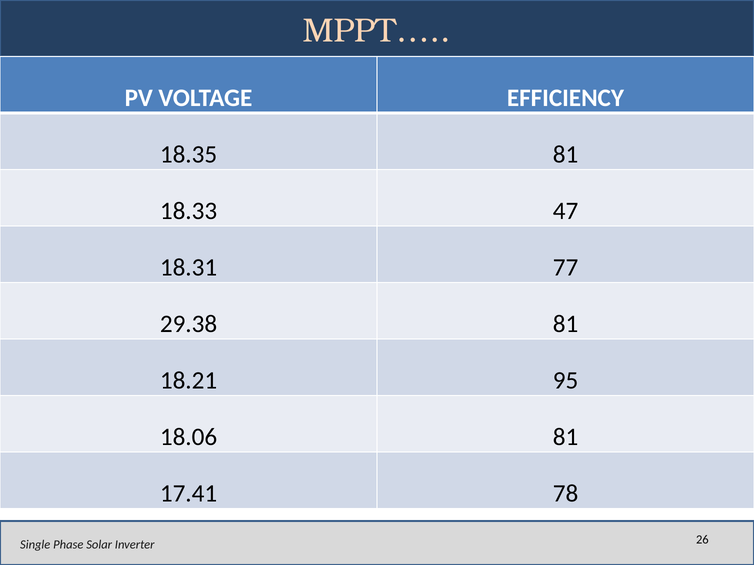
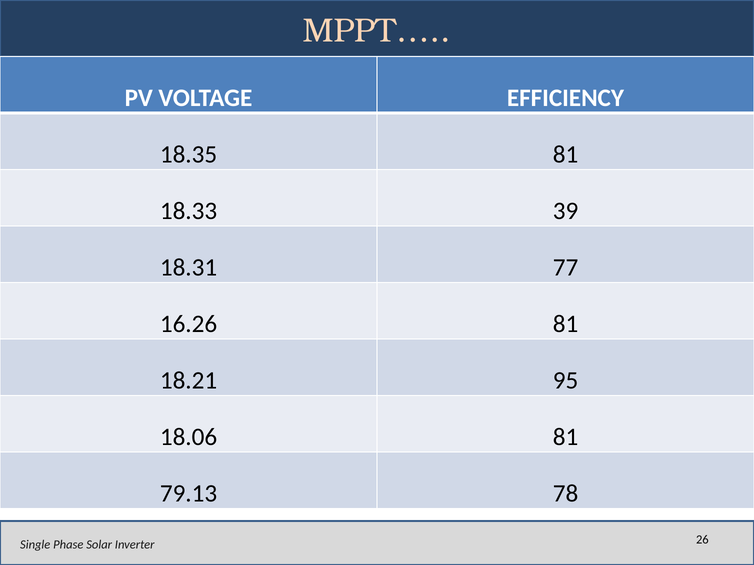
47: 47 -> 39
29.38: 29.38 -> 16.26
17.41: 17.41 -> 79.13
